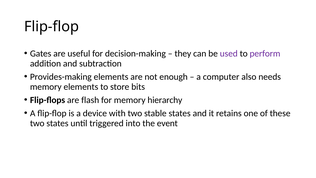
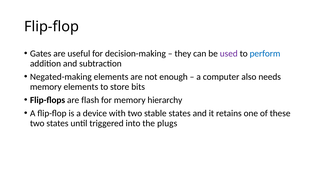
perform colour: purple -> blue
Provides-making: Provides-making -> Negated-making
event: event -> plugs
